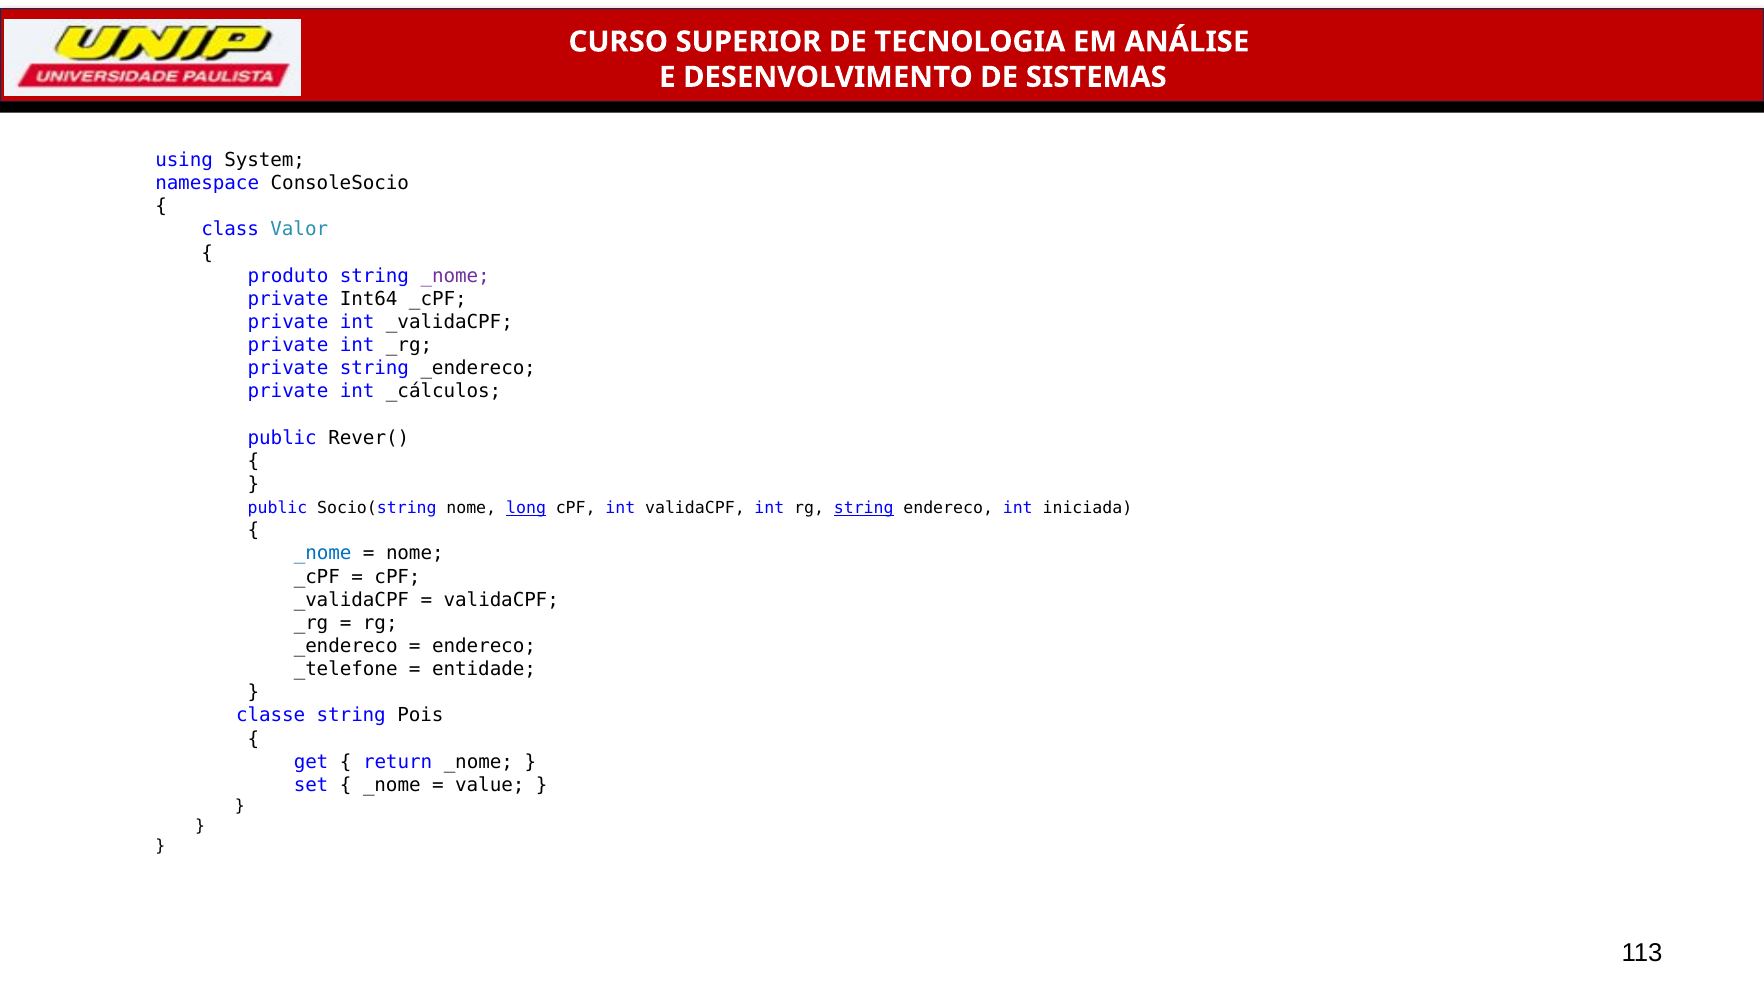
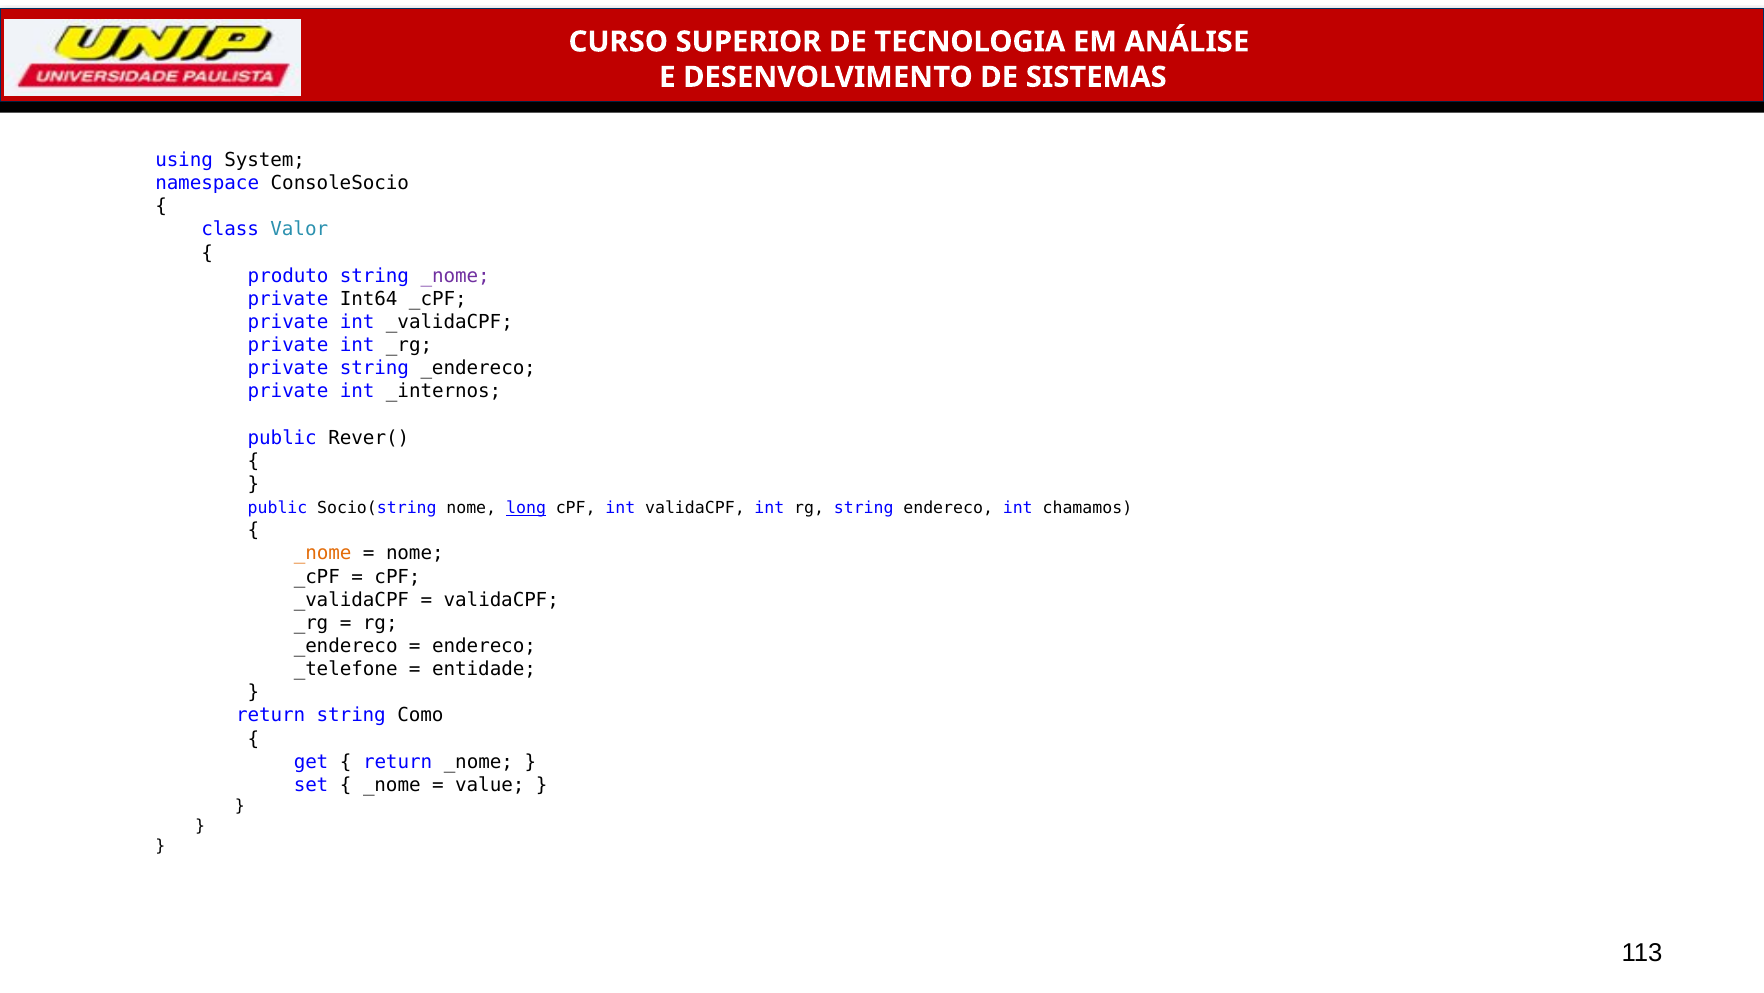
_cálculos: _cálculos -> _internos
string at (864, 508) underline: present -> none
iniciada: iniciada -> chamamos
_nome at (323, 553) colour: blue -> orange
classe at (271, 715): classe -> return
Pois: Pois -> Como
